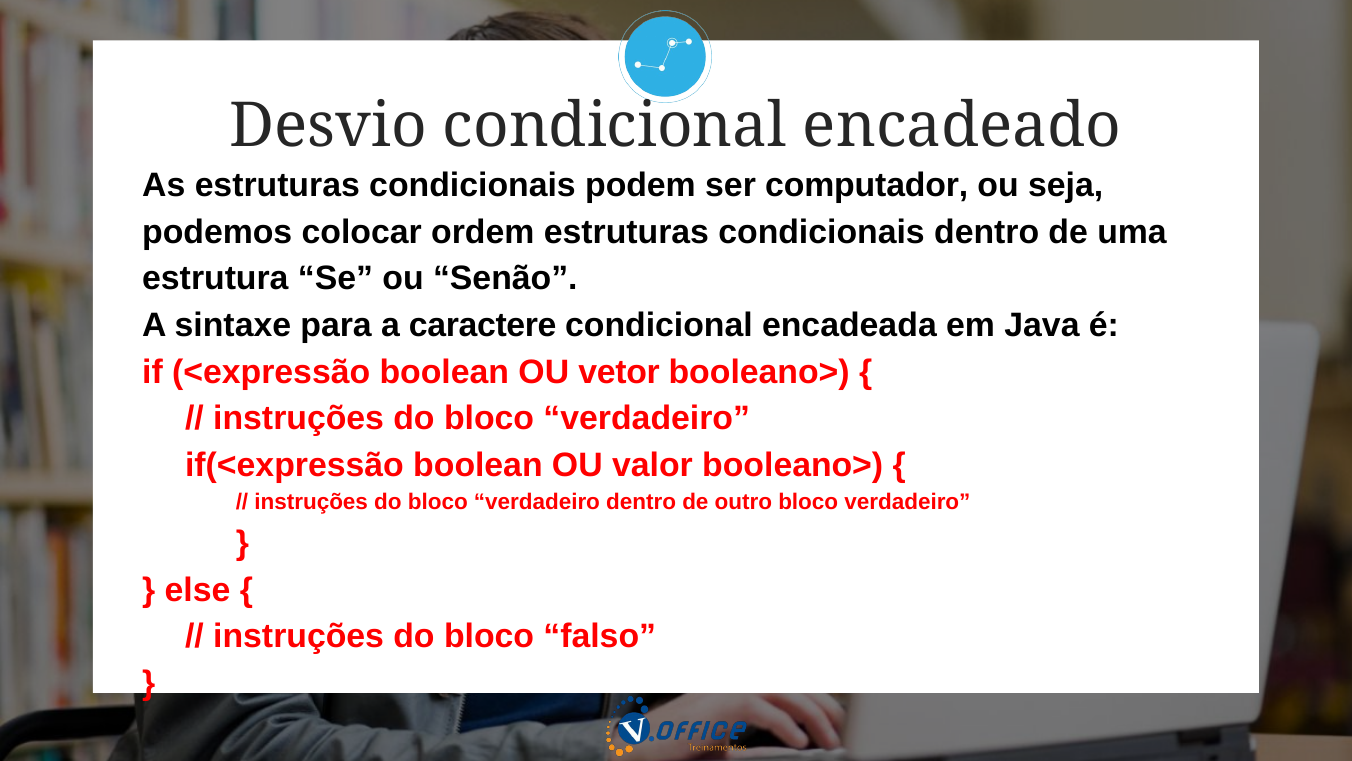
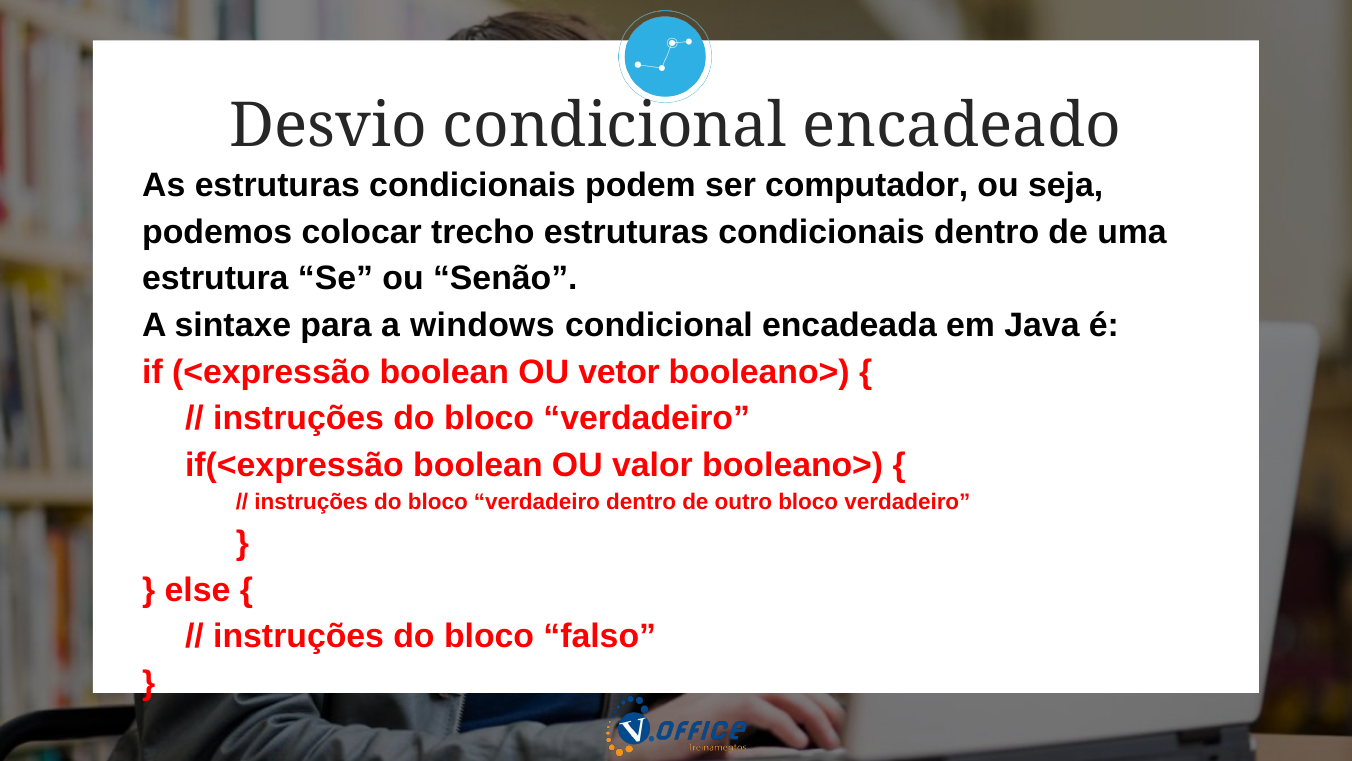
ordem: ordem -> trecho
caractere: caractere -> windows
